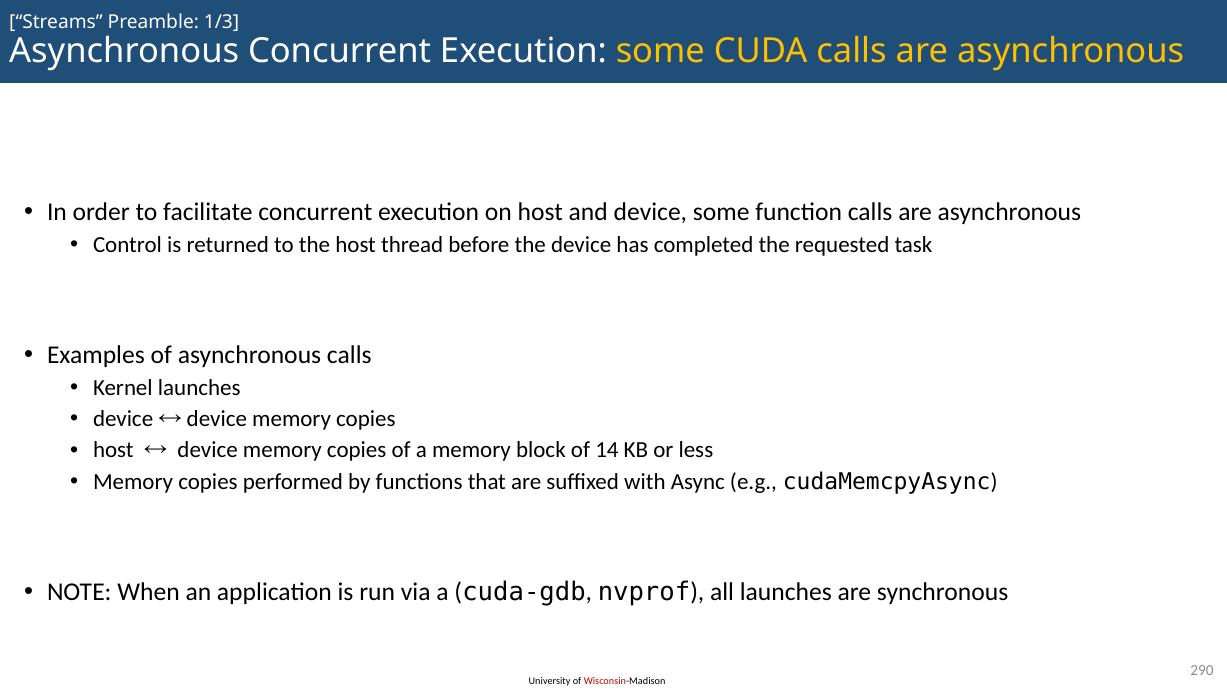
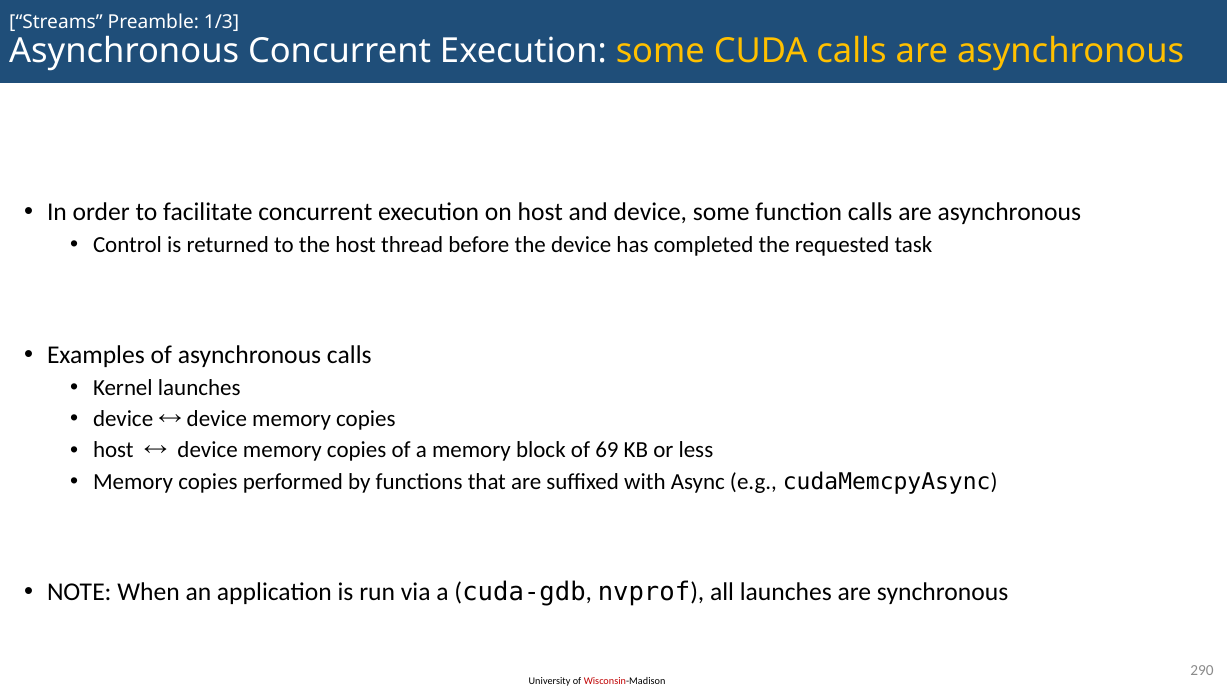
14: 14 -> 69
